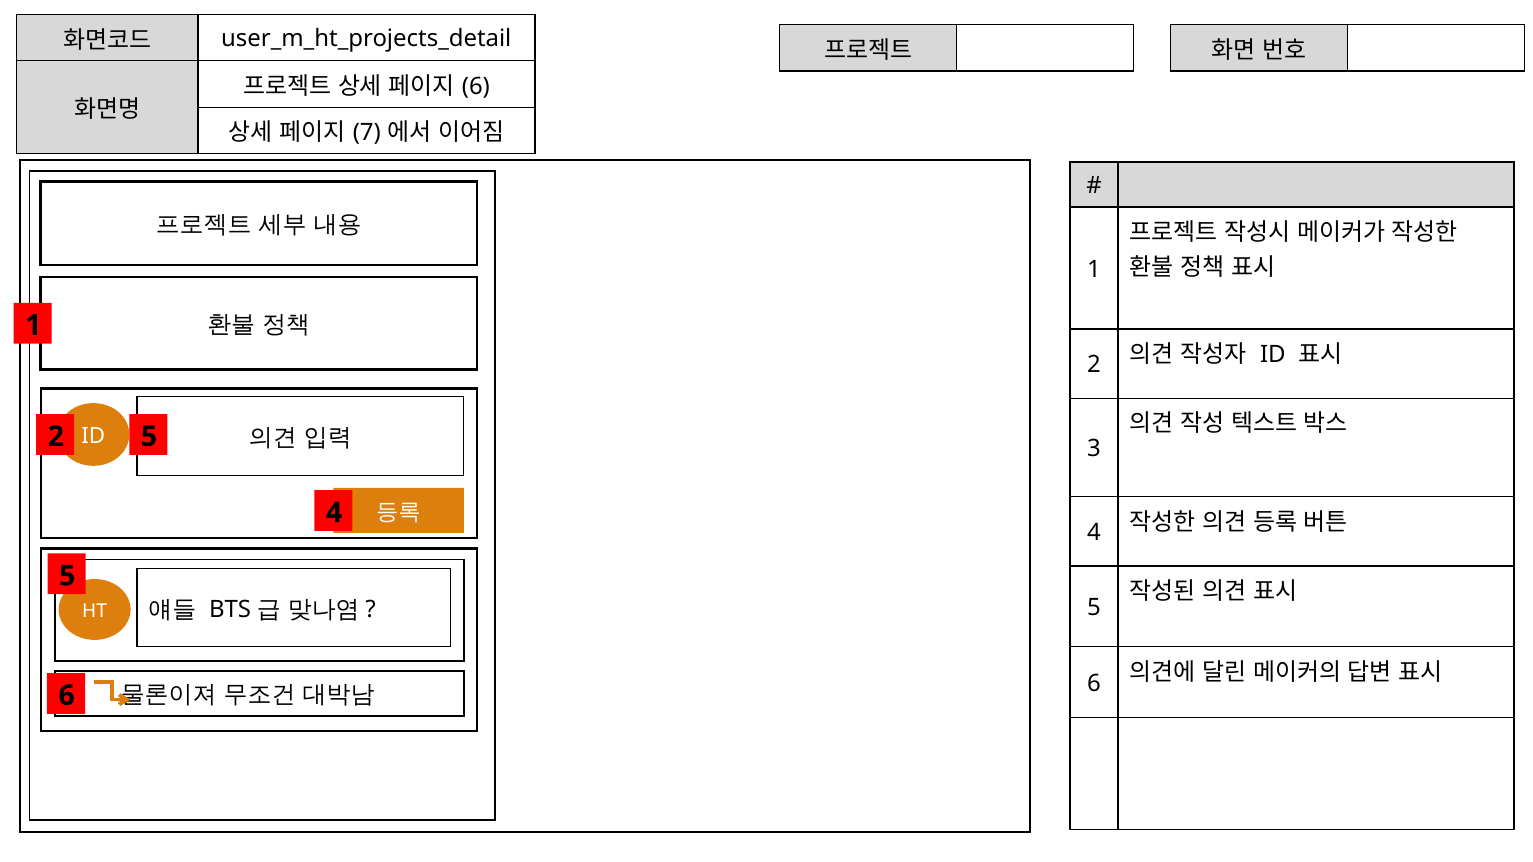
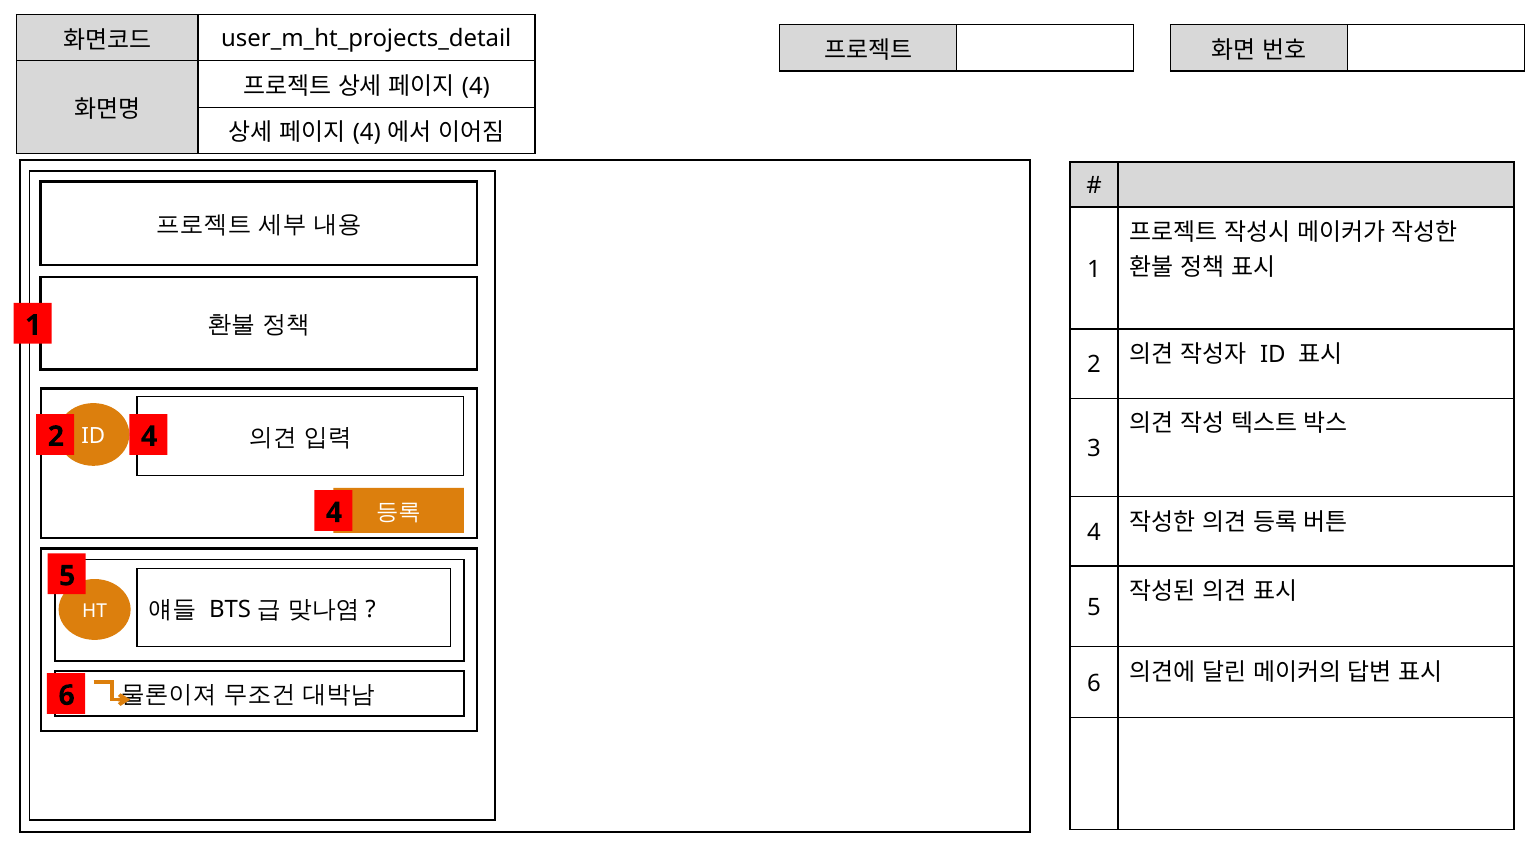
6 at (476, 86): 6 -> 4
7 at (367, 133): 7 -> 4
2 5: 5 -> 4
